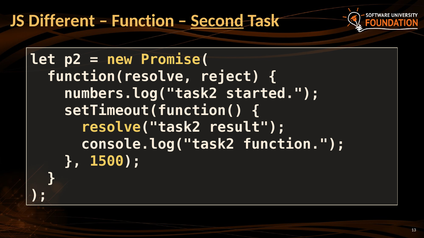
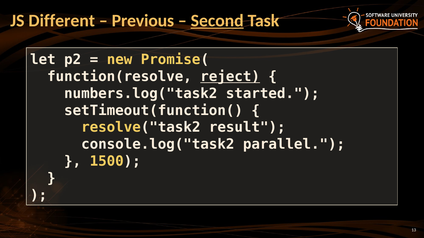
Function at (143, 21): Function -> Previous
reject underline: none -> present
console.log("task2 function: function -> parallel
